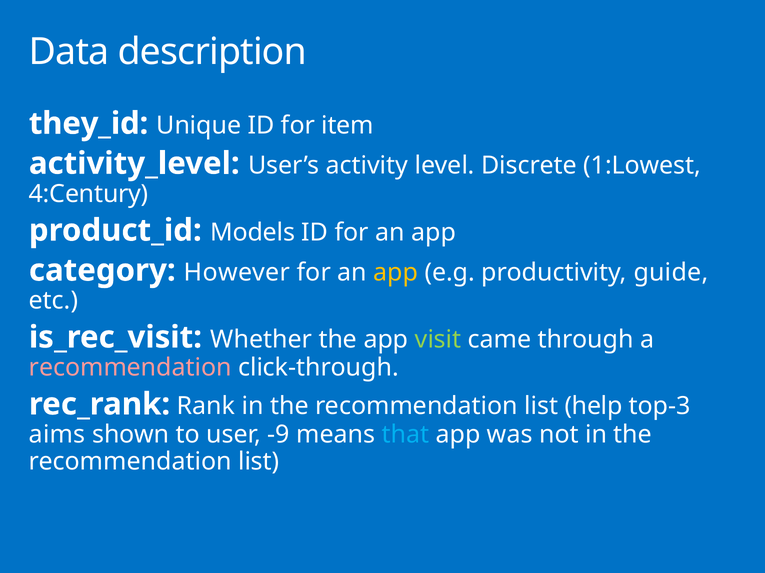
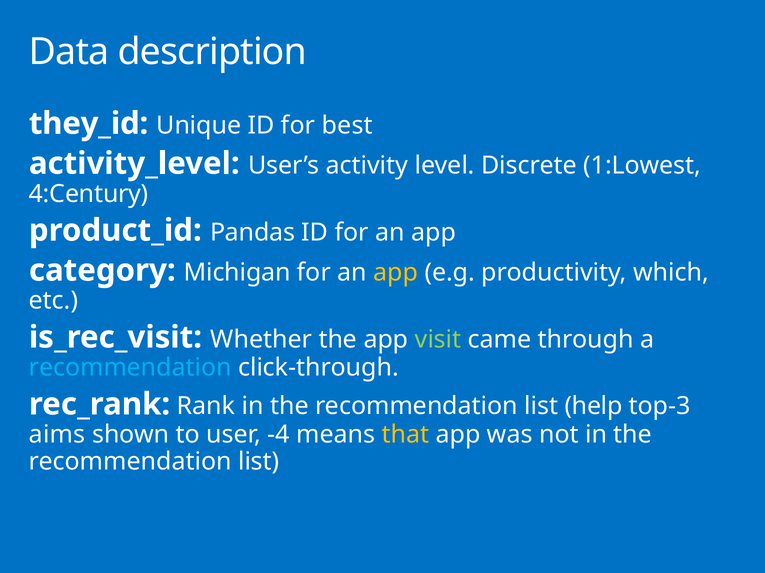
item: item -> best
Models: Models -> Pandas
However: However -> Michigan
guide: guide -> which
recommendation at (130, 368) colour: pink -> light blue
-9: -9 -> -4
that colour: light blue -> yellow
